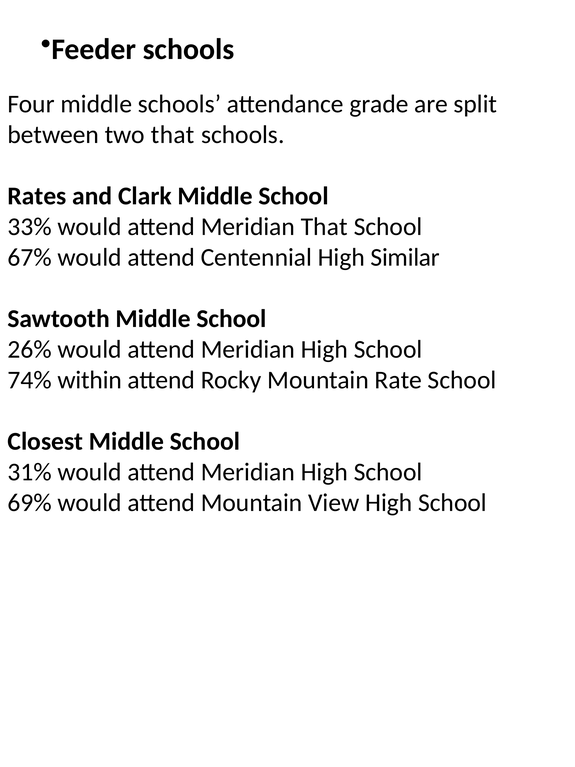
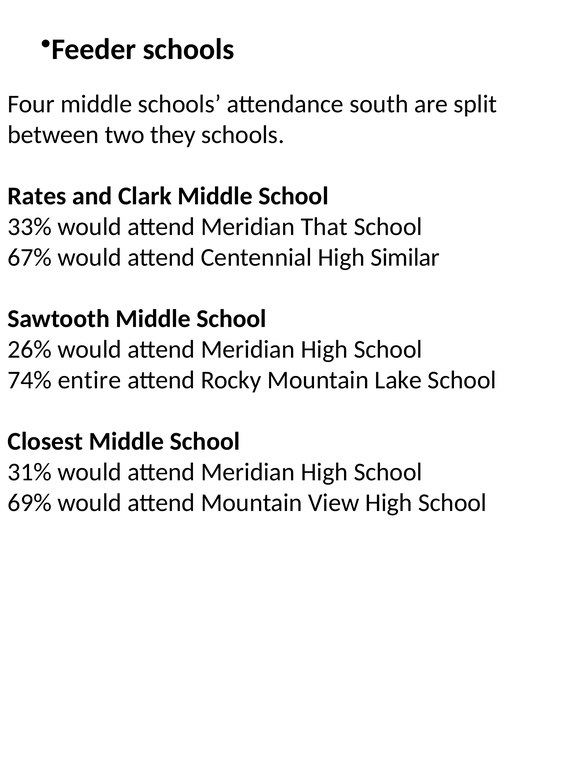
grade: grade -> south
two that: that -> they
within: within -> entire
Rate: Rate -> Lake
